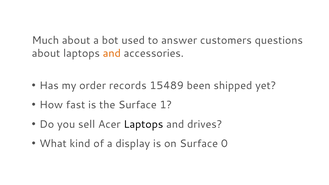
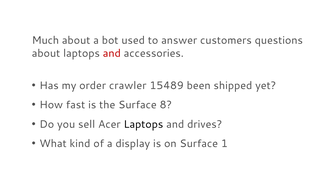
and at (112, 53) colour: orange -> red
records: records -> crawler
1: 1 -> 8
0: 0 -> 1
